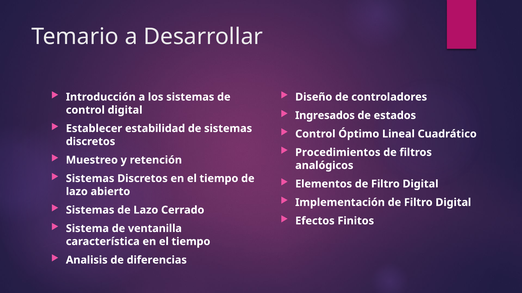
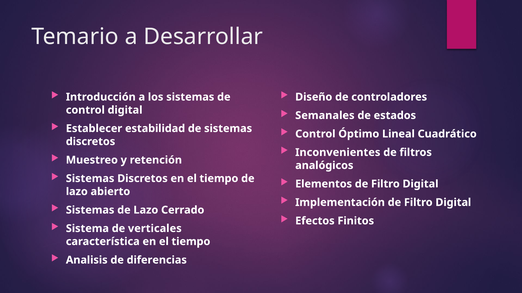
Ingresados: Ingresados -> Semanales
Procedimientos: Procedimientos -> Inconvenientes
ventanilla: ventanilla -> verticales
